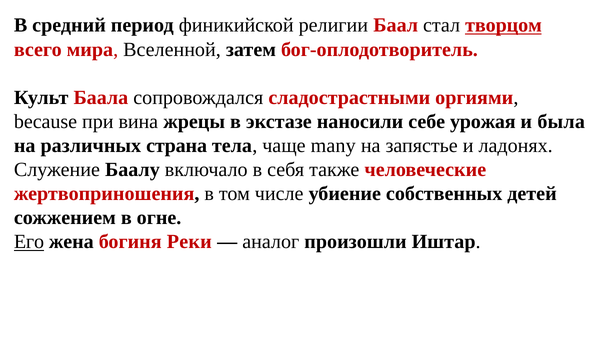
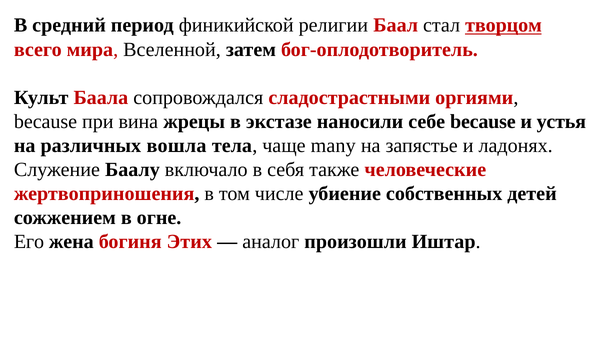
себе урожая: урожая -> because
была: была -> устья
страна: страна -> вошла
Его underline: present -> none
Реки: Реки -> Этих
